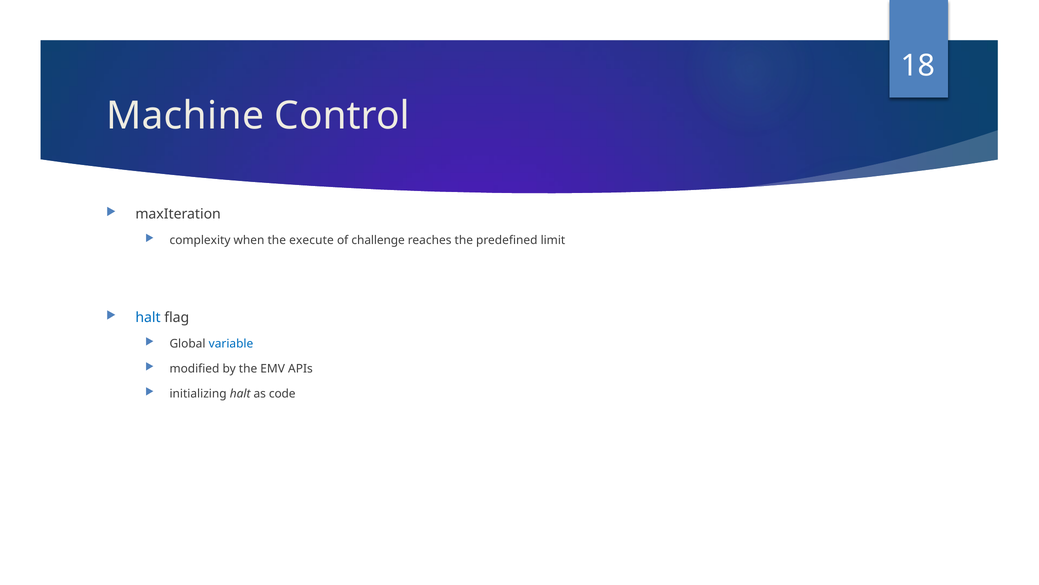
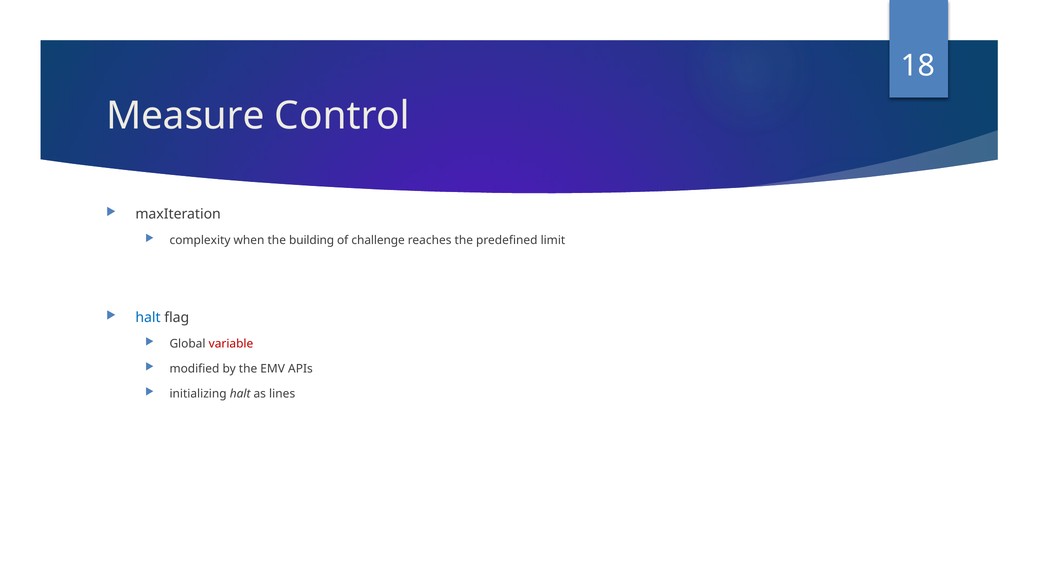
Machine: Machine -> Measure
execute: execute -> building
variable colour: blue -> red
code: code -> lines
